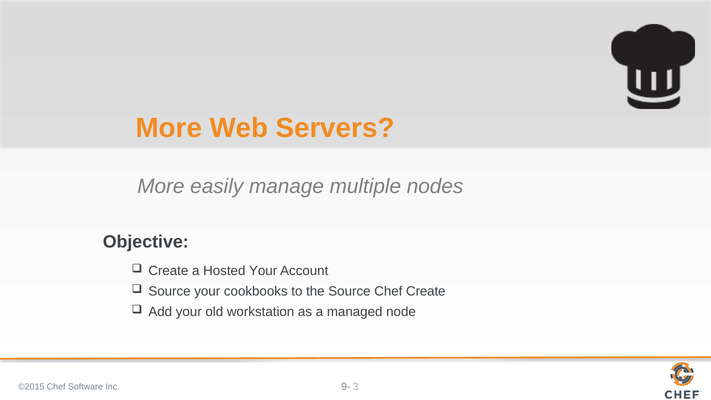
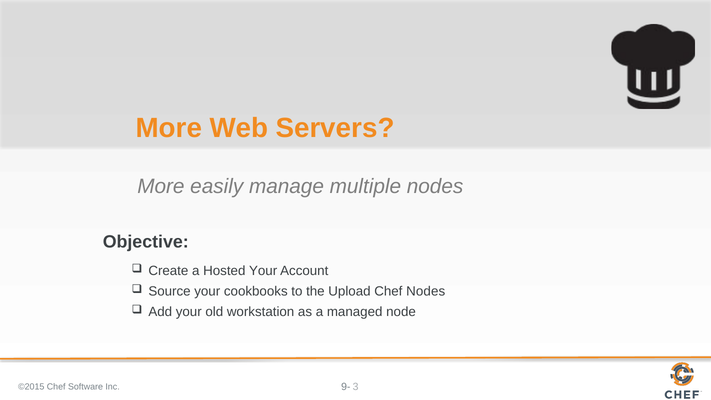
the Source: Source -> Upload
Chef Create: Create -> Nodes
